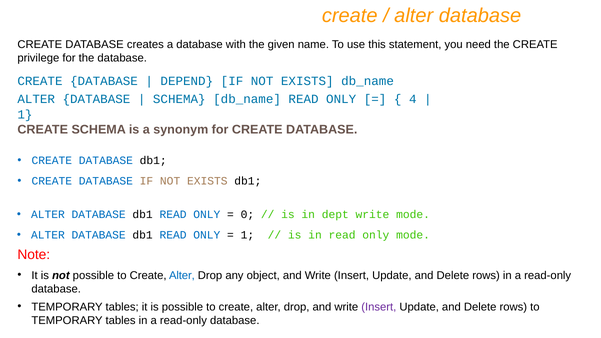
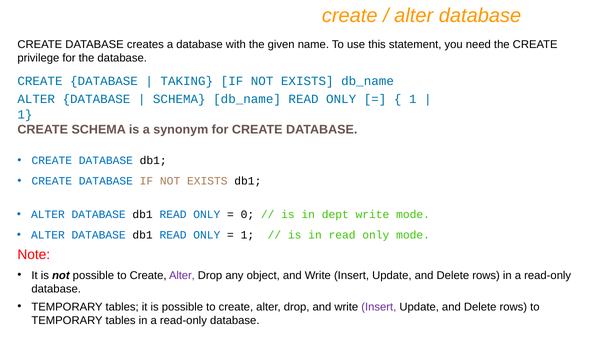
DEPEND: DEPEND -> TAKING
4 at (413, 99): 4 -> 1
Alter at (182, 275) colour: blue -> purple
